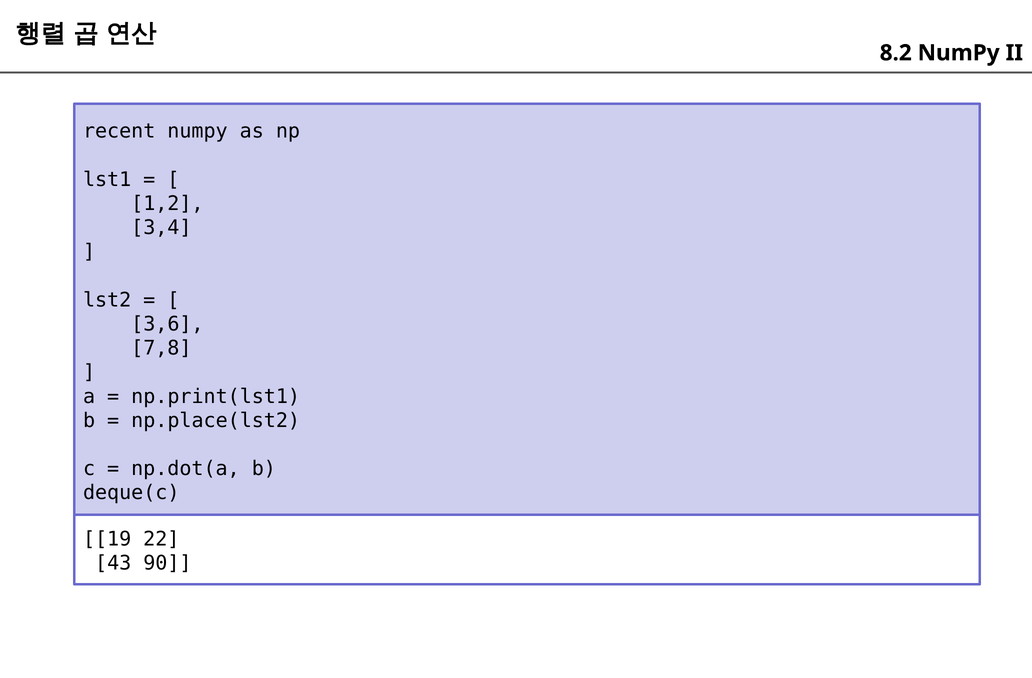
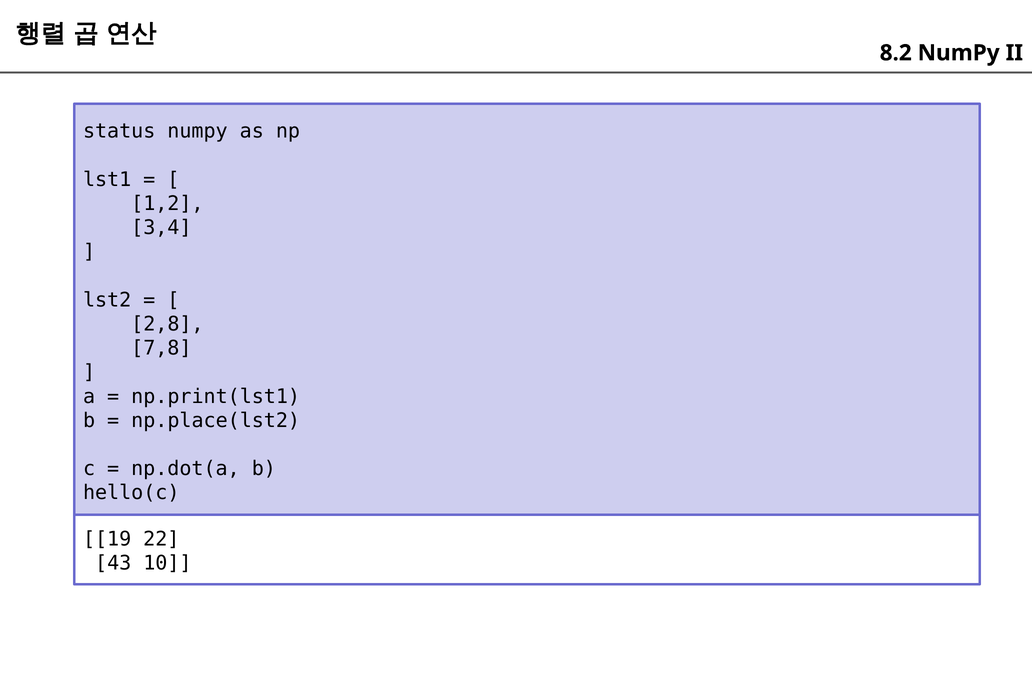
recent: recent -> status
3,6: 3,6 -> 2,8
deque(c: deque(c -> hello(c
90: 90 -> 10
